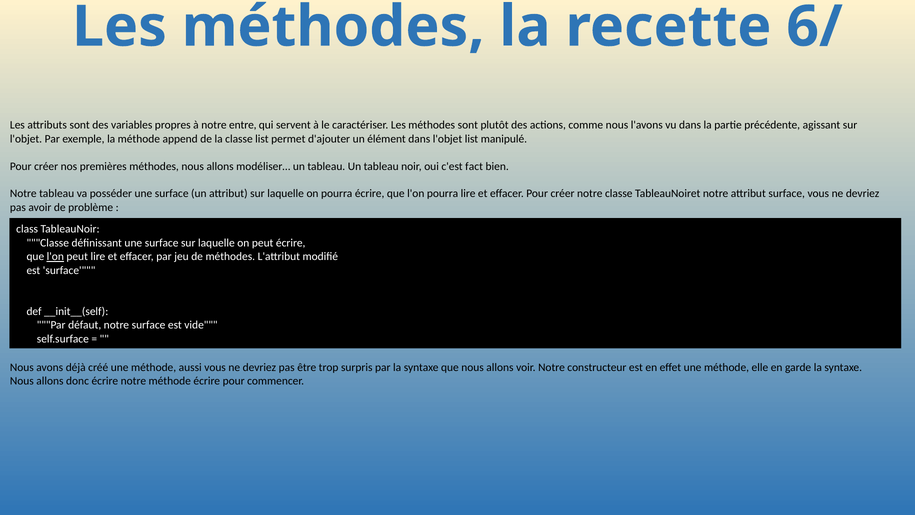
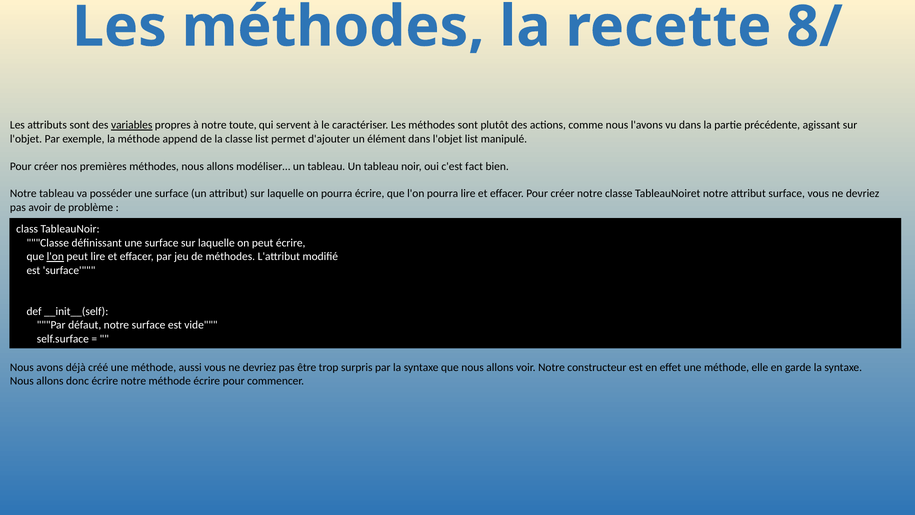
6/: 6/ -> 8/
variables underline: none -> present
entre: entre -> toute
